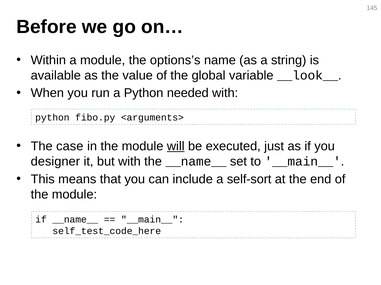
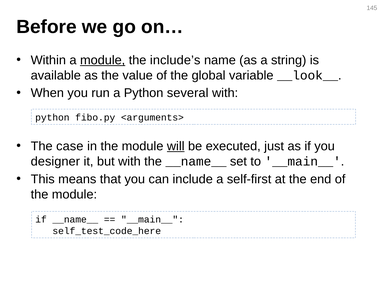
module at (103, 60) underline: none -> present
options’s: options’s -> include’s
needed: needed -> several
self-sort: self-sort -> self-first
